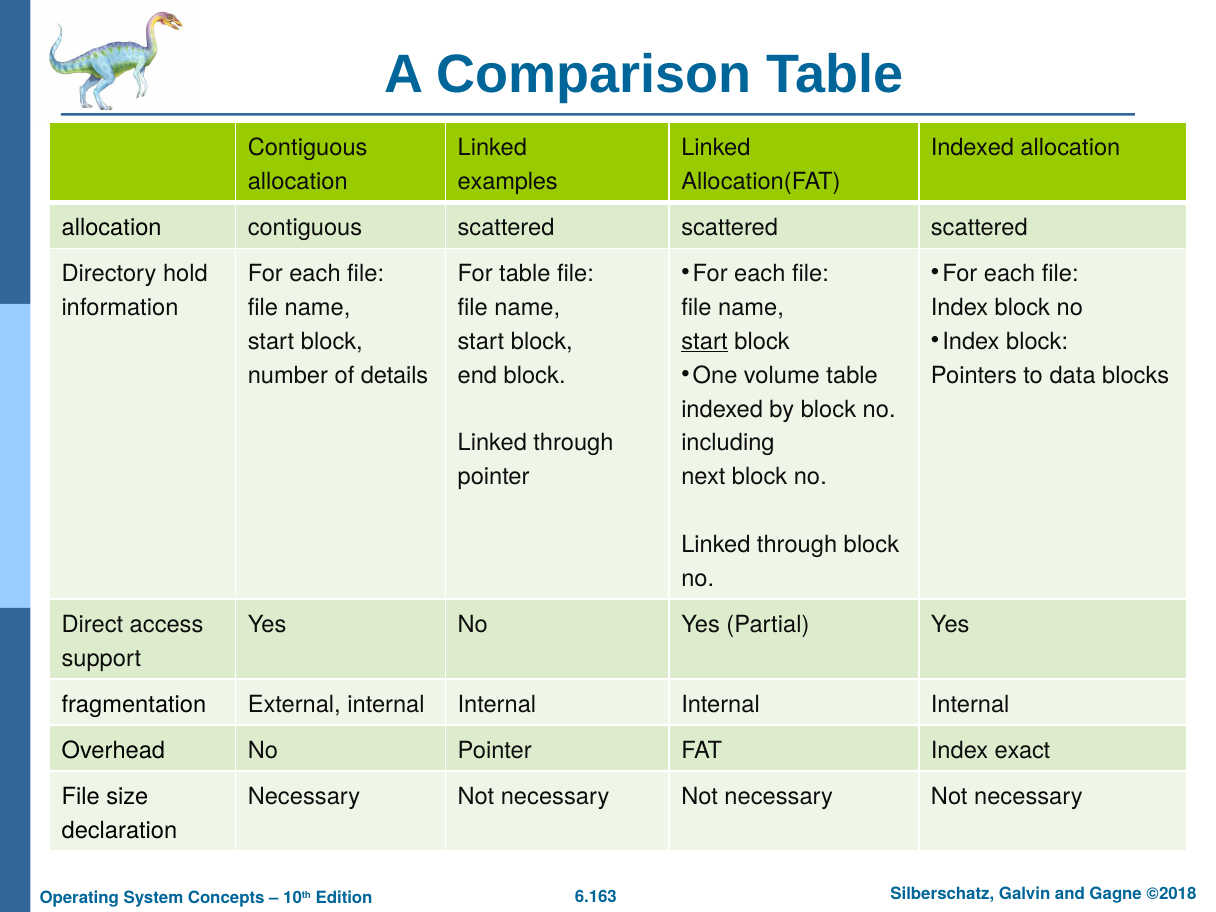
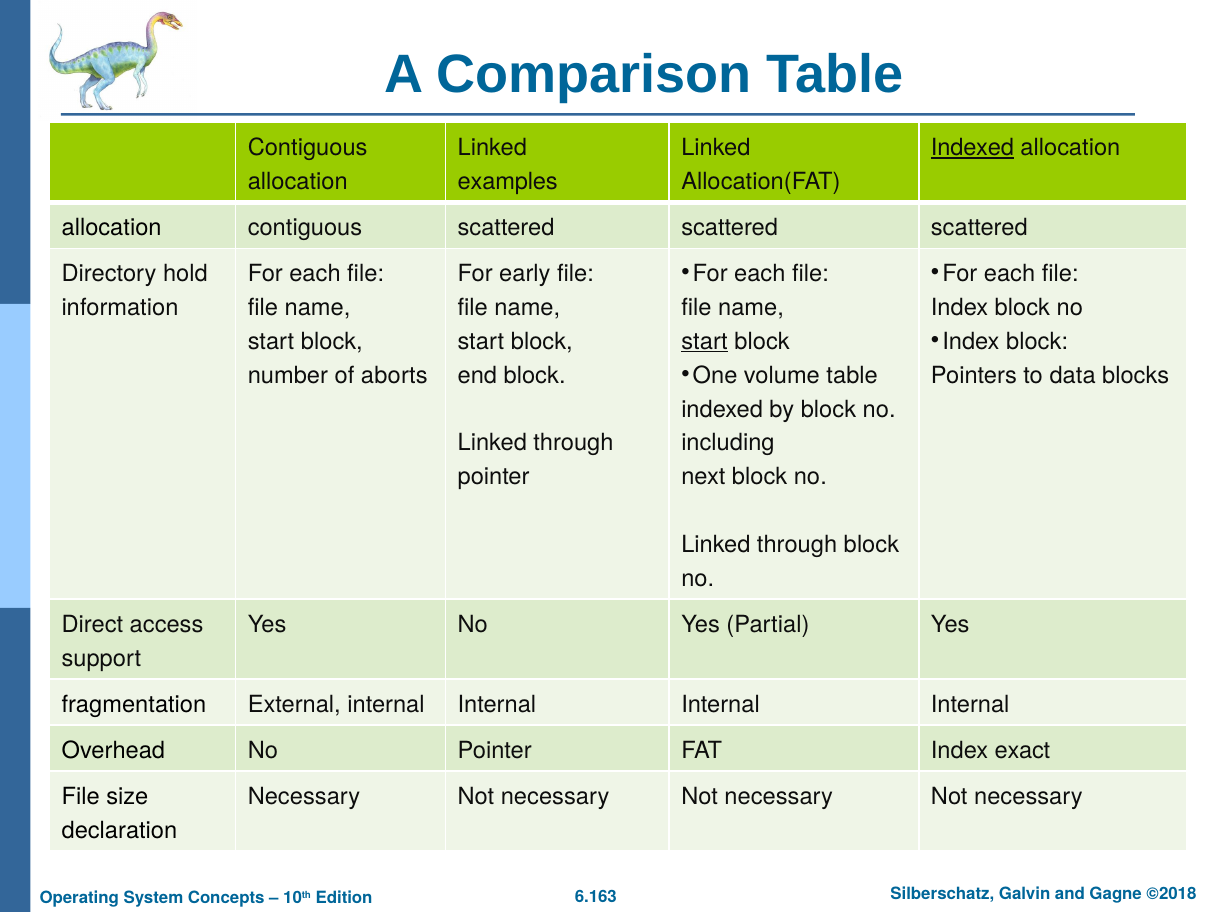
Indexed at (972, 148) underline: none -> present
For table: table -> early
details: details -> aborts
